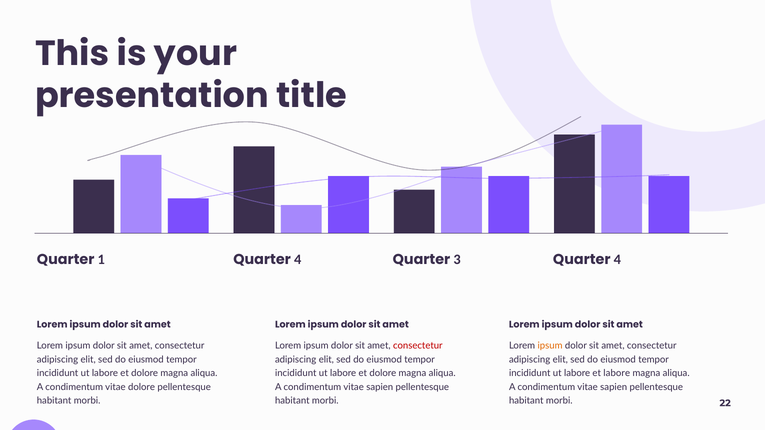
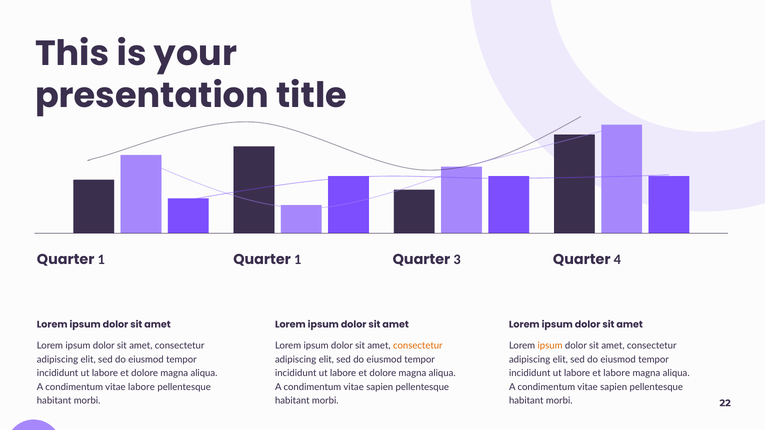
1 Quarter 4: 4 -> 1
consectetur at (418, 346) colour: red -> orange
vitae dolore: dolore -> labore
